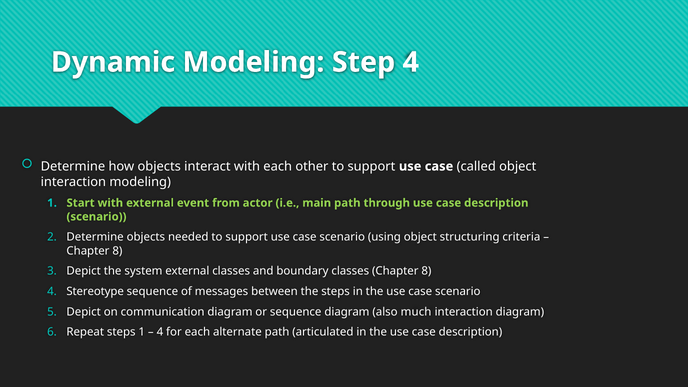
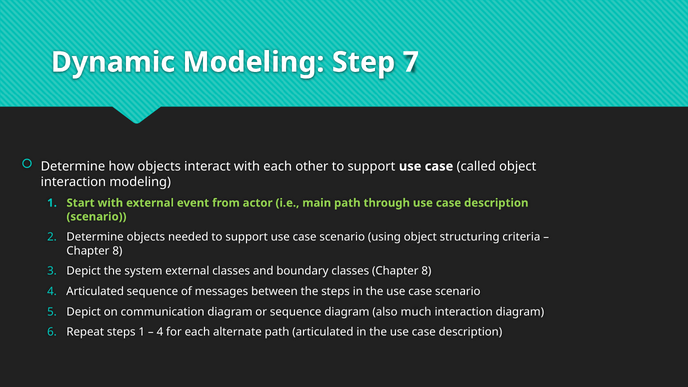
Step 4: 4 -> 7
4 Stereotype: Stereotype -> Articulated
